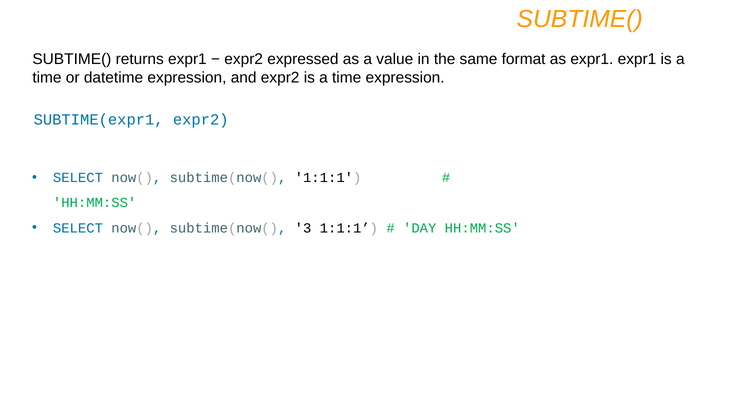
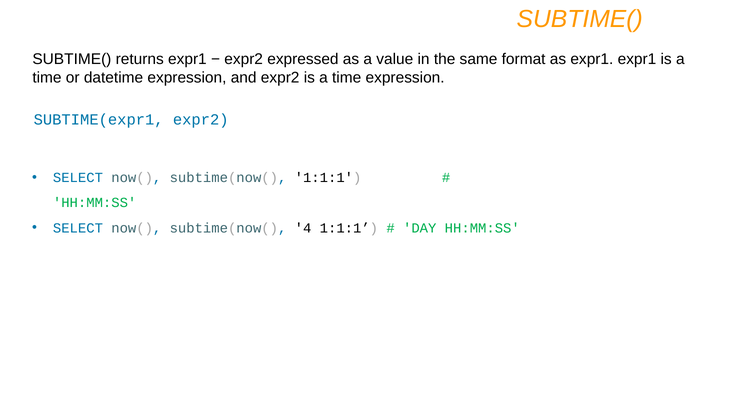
3: 3 -> 4
